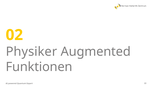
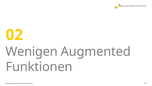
Physiker: Physiker -> Wenigen
